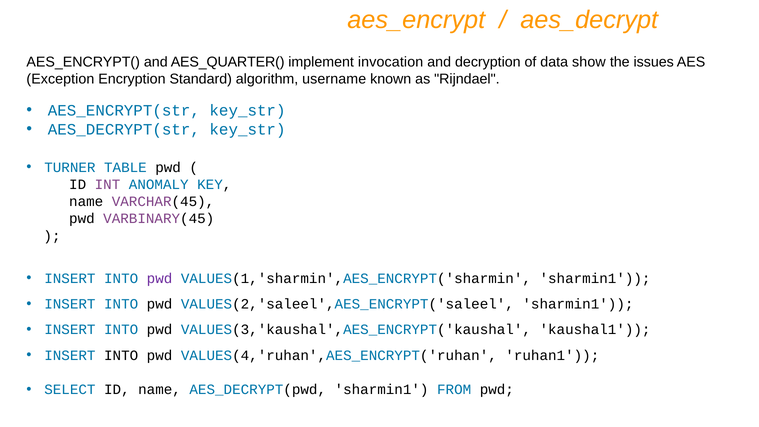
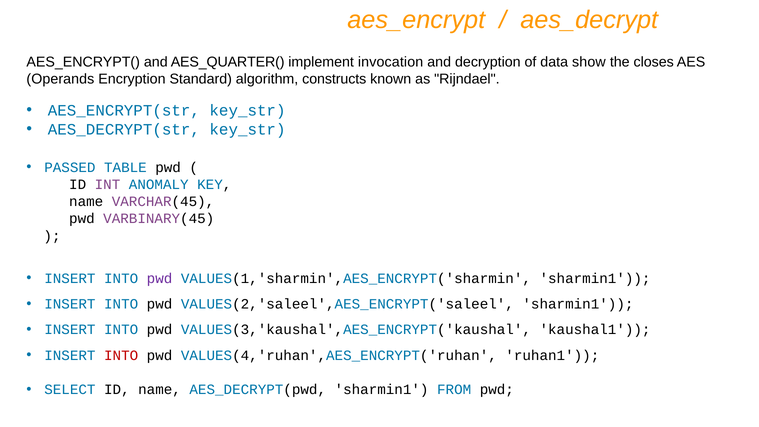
issues: issues -> closes
Exception: Exception -> Operands
username: username -> constructs
TURNER: TURNER -> PASSED
INTO at (121, 355) colour: black -> red
